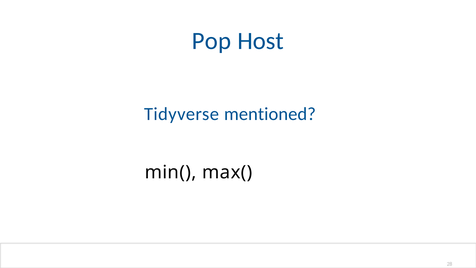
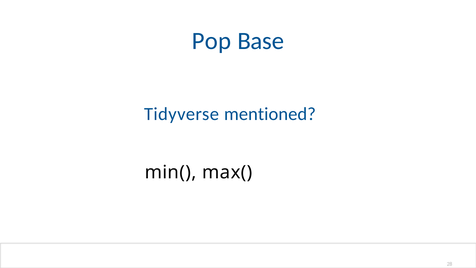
Host: Host -> Base
